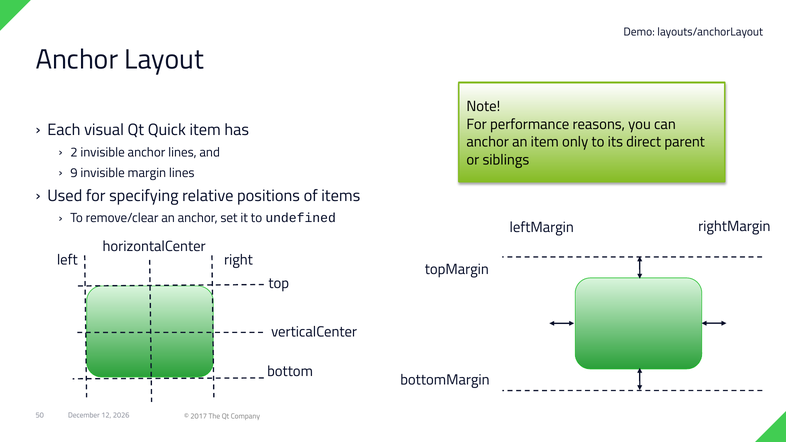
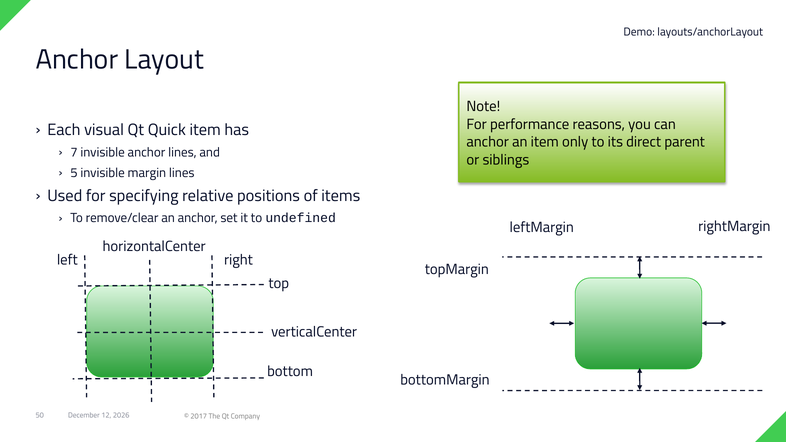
2: 2 -> 7
9: 9 -> 5
